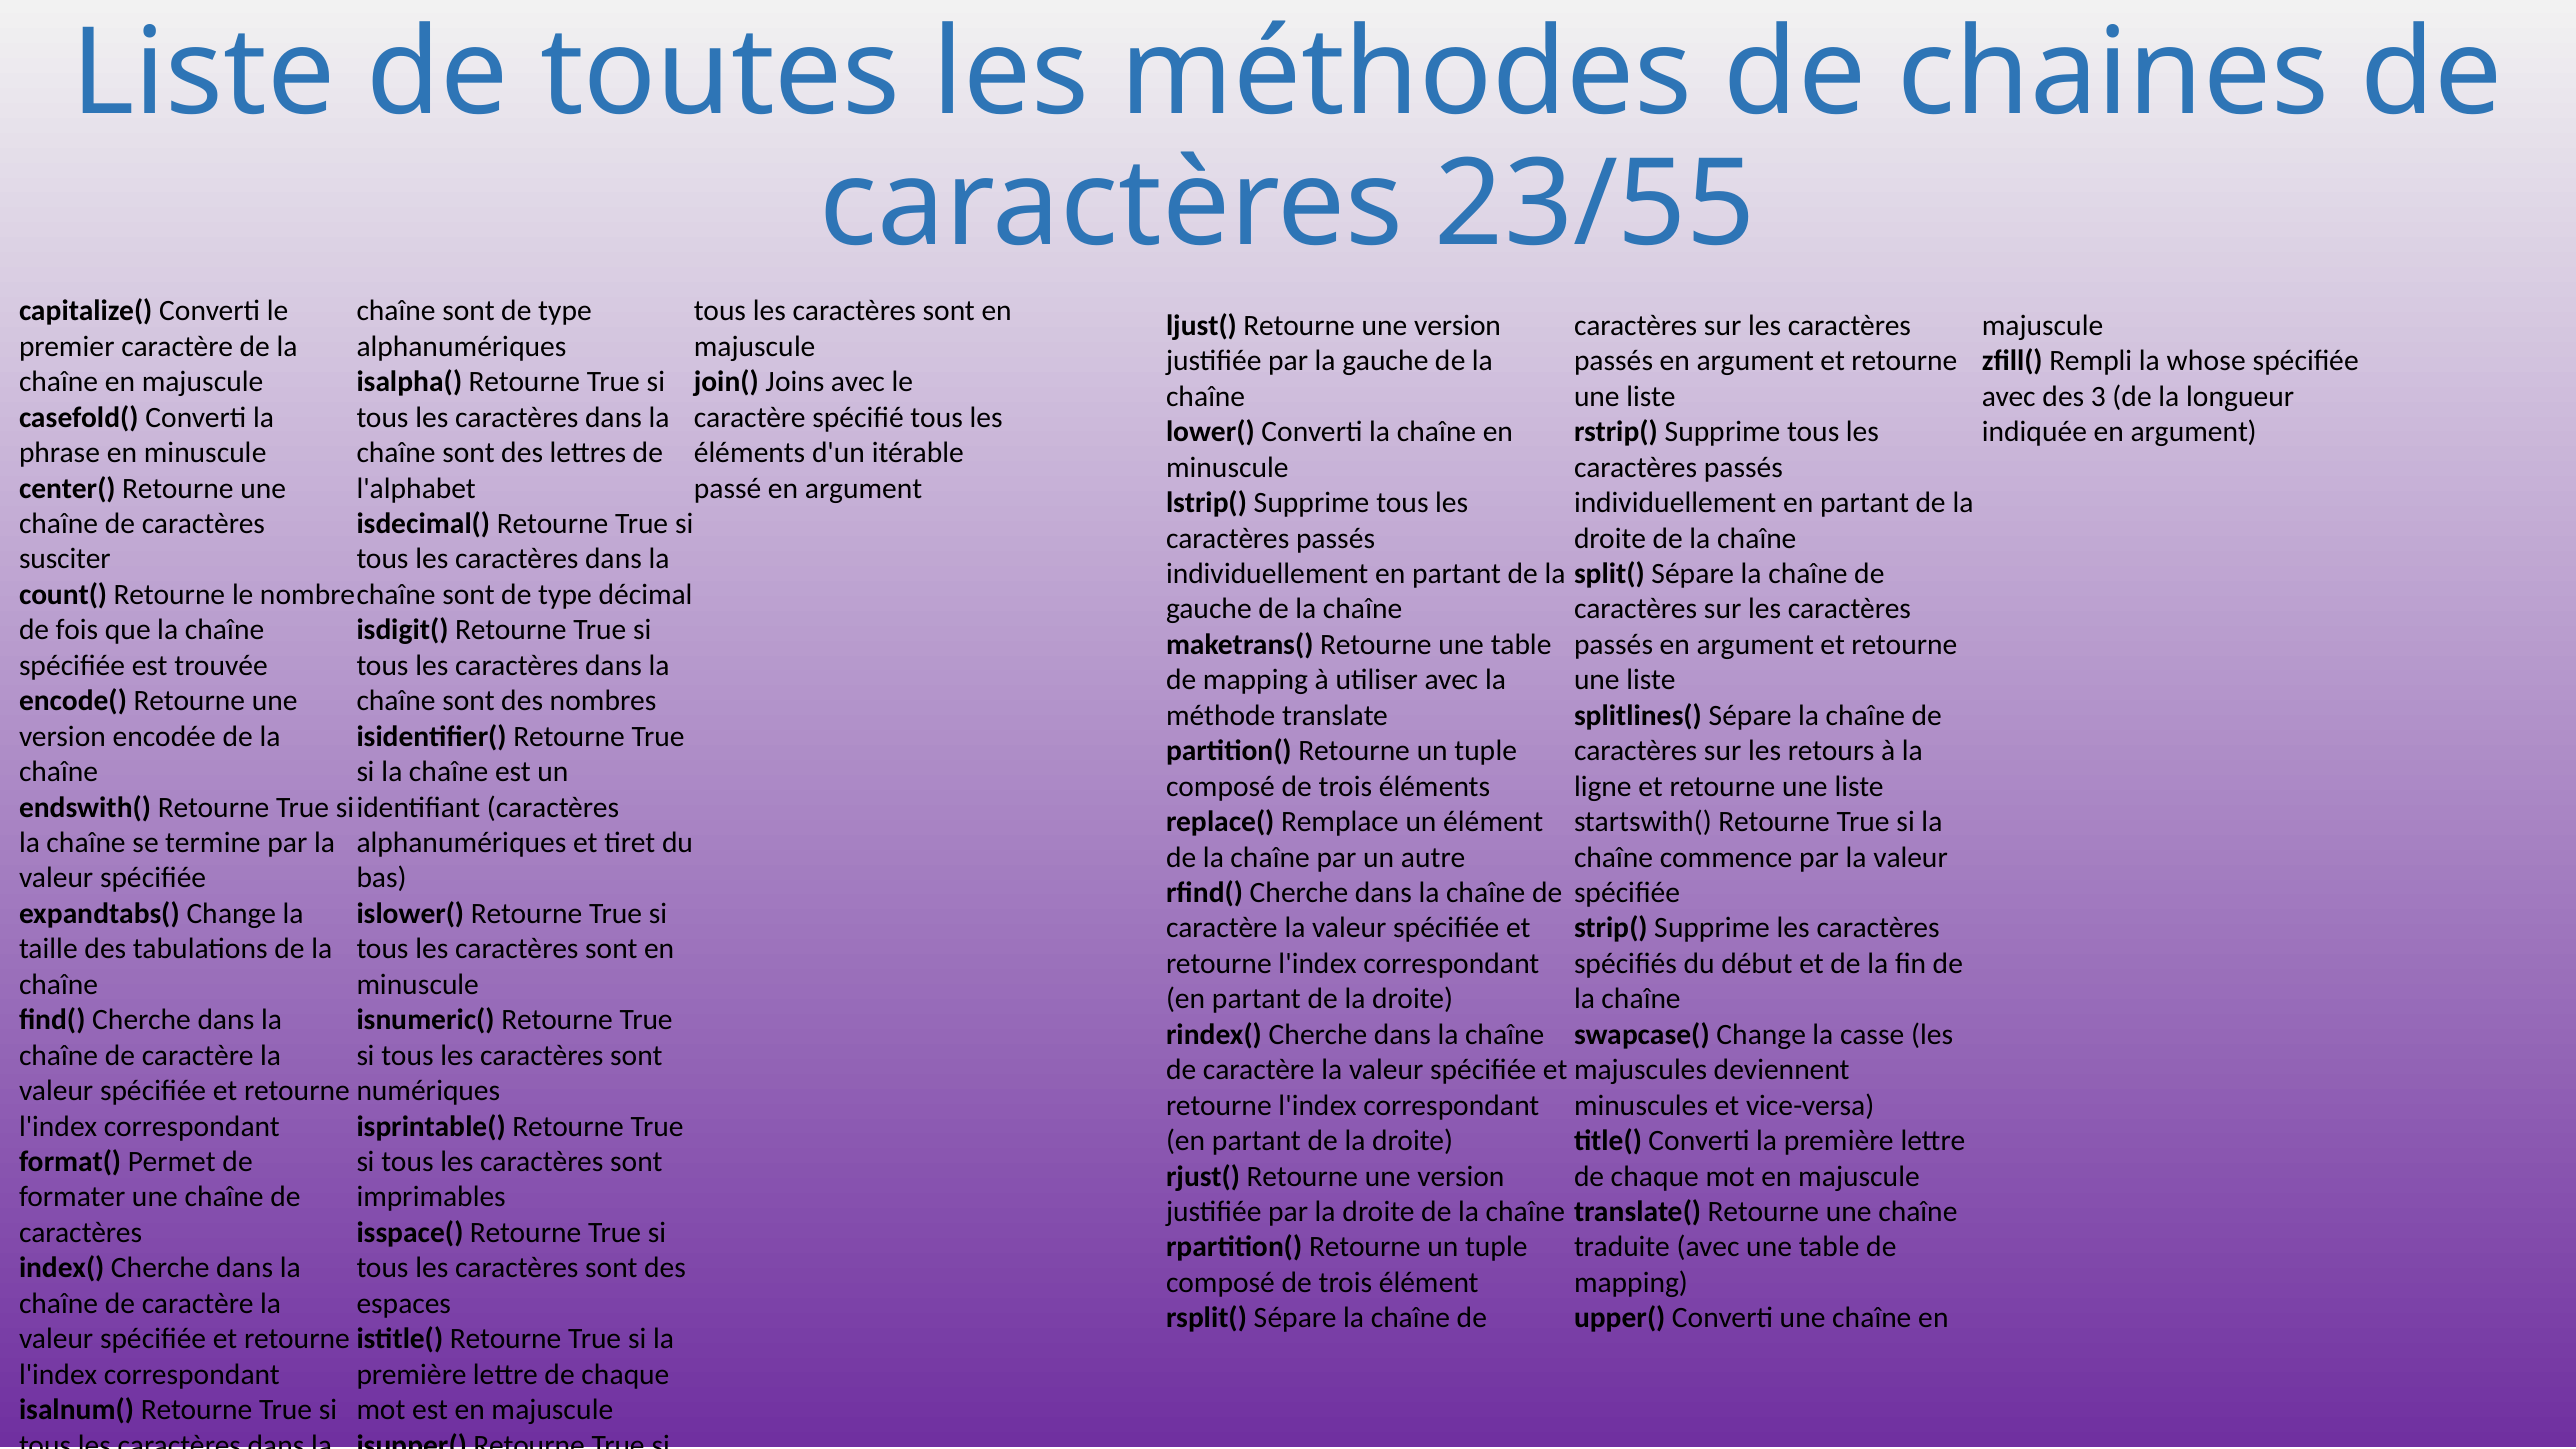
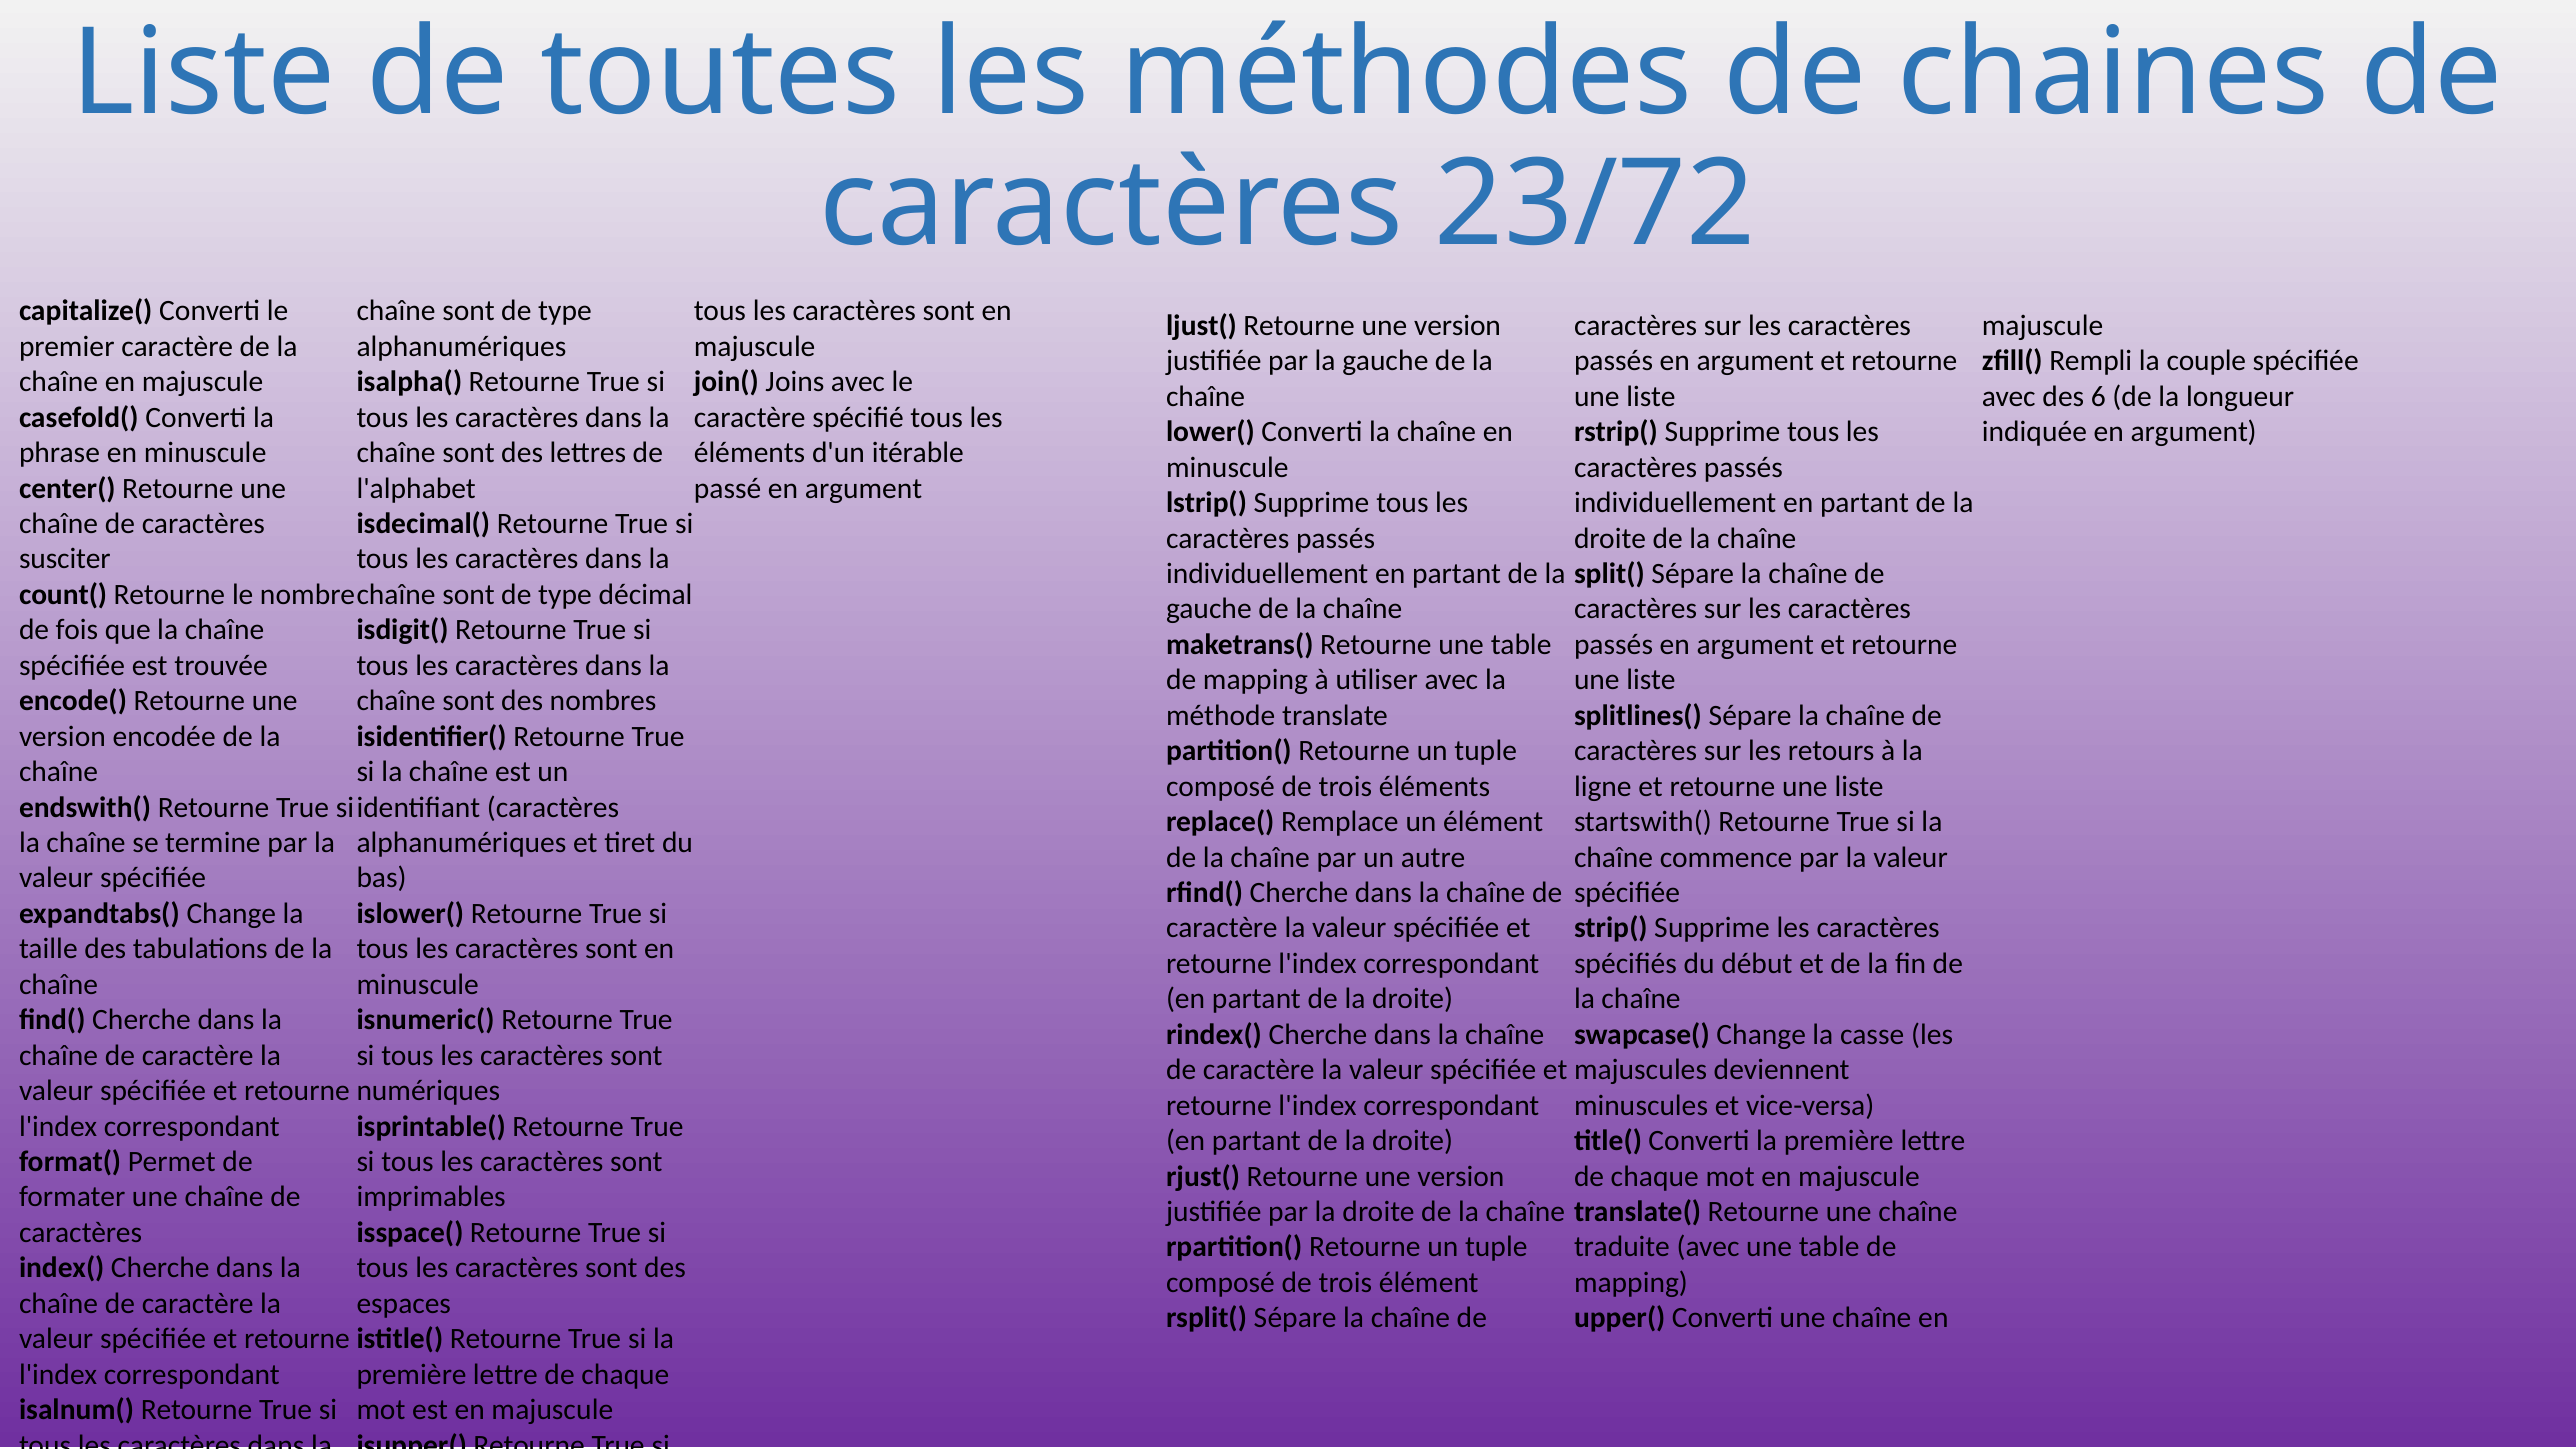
23/55: 23/55 -> 23/72
whose: whose -> couple
3: 3 -> 6
